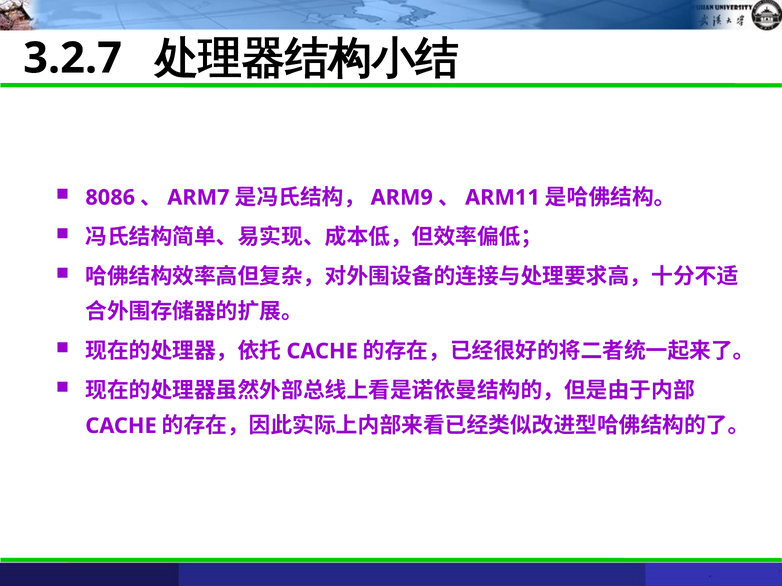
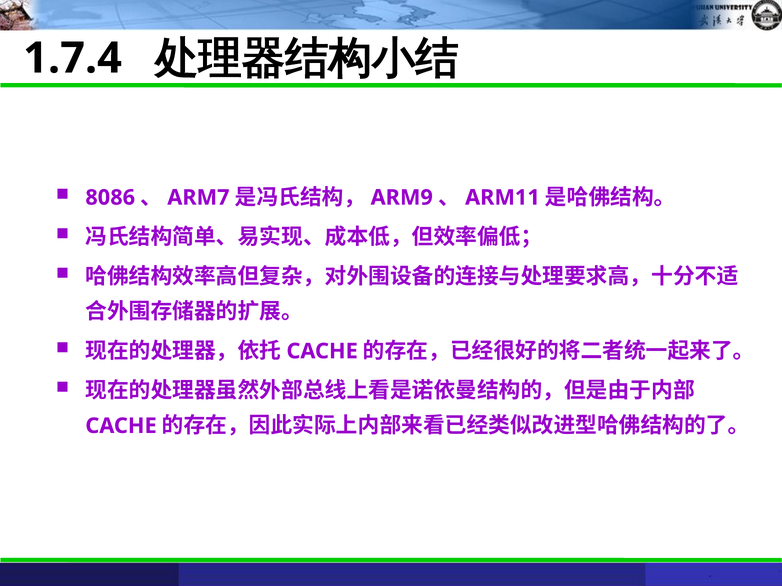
3.2.7: 3.2.7 -> 1.7.4
